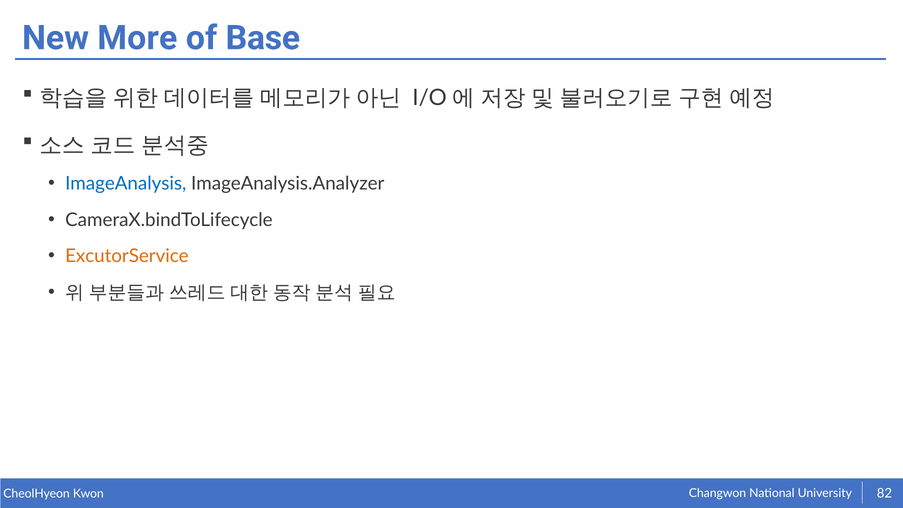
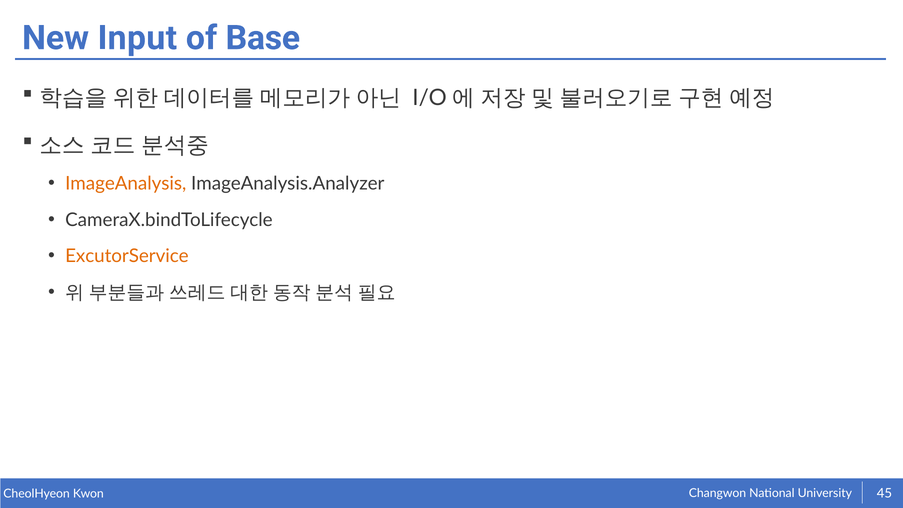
More: More -> Input
ImageAnalysis colour: blue -> orange
82: 82 -> 45
